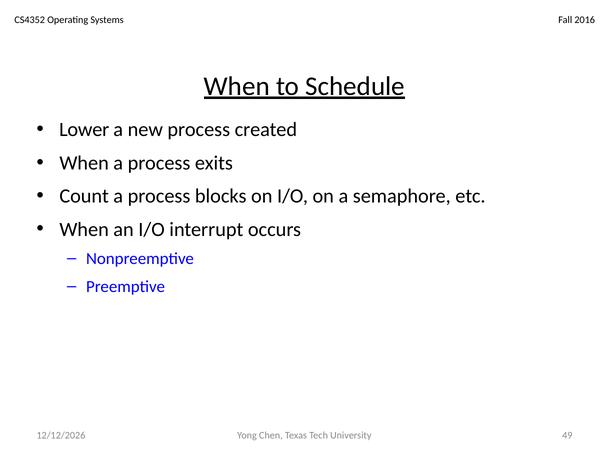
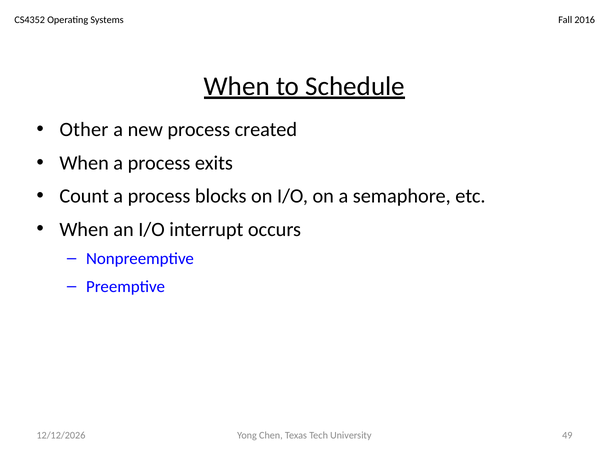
Lower: Lower -> Other
